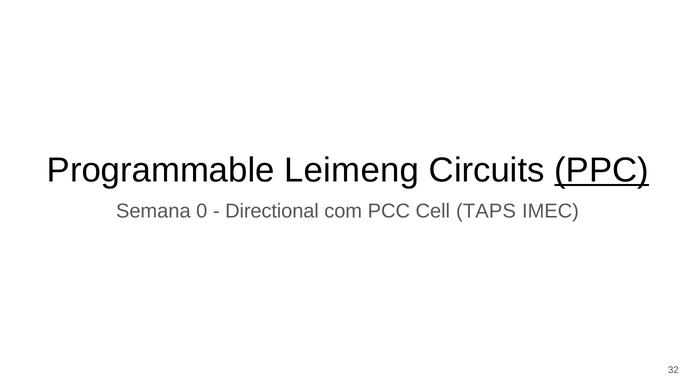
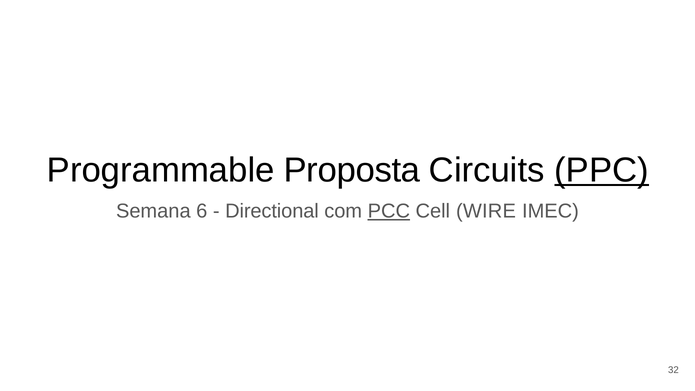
Leimeng: Leimeng -> Proposta
0: 0 -> 6
PCC underline: none -> present
TAPS: TAPS -> WIRE
